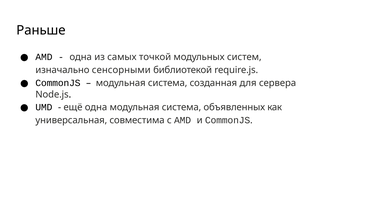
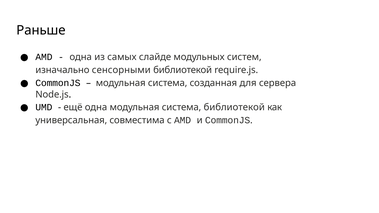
точкой: точкой -> слайде
система объявленных: объявленных -> библиотекой
